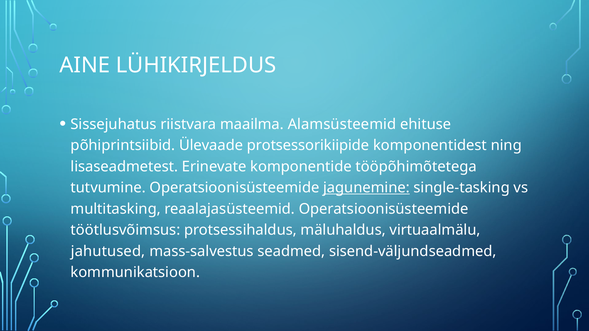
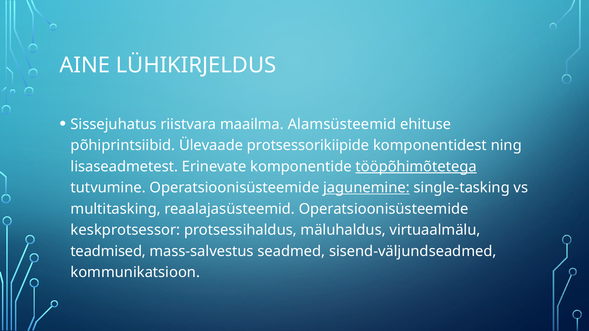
tööpõhimõtetega underline: none -> present
töötlusvõimsus: töötlusvõimsus -> keskprotsessor
jahutused: jahutused -> teadmised
